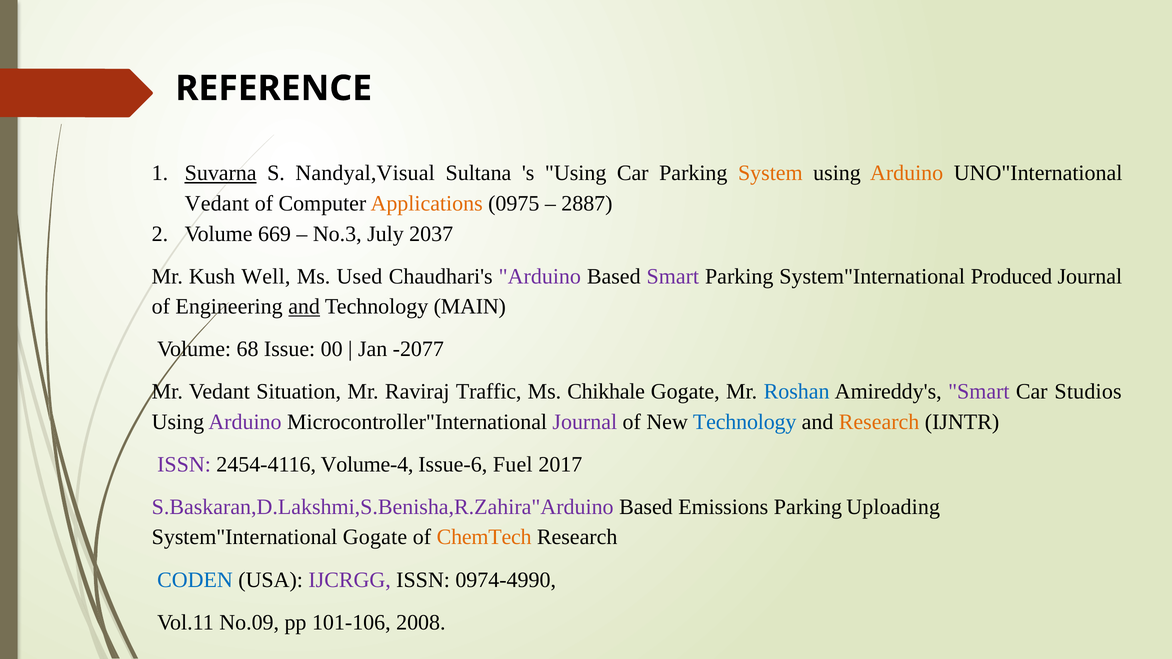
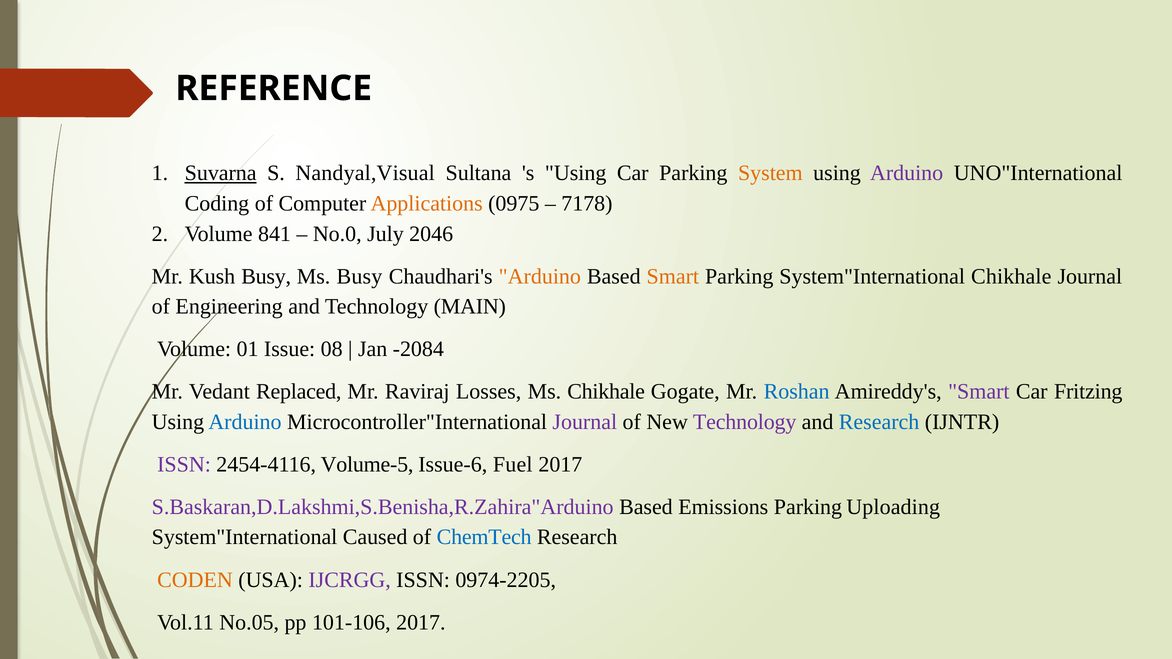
Arduino at (907, 173) colour: orange -> purple
Vedant at (217, 204): Vedant -> Coding
2887: 2887 -> 7178
669: 669 -> 841
No.3: No.3 -> No.0
2037: 2037 -> 2046
Kush Well: Well -> Busy
Ms Used: Used -> Busy
Arduino at (540, 276) colour: purple -> orange
Smart at (673, 276) colour: purple -> orange
System"International Produced: Produced -> Chikhale
and at (304, 307) underline: present -> none
68: 68 -> 01
00: 00 -> 08
-2077: -2077 -> -2084
Situation: Situation -> Replaced
Traffic: Traffic -> Losses
Studios: Studios -> Fritzing
Arduino at (245, 422) colour: purple -> blue
Technology at (745, 422) colour: blue -> purple
Research at (879, 422) colour: orange -> blue
Volume-4: Volume-4 -> Volume-5
System"International Gogate: Gogate -> Caused
ChemTech colour: orange -> blue
CODEN colour: blue -> orange
0974-4990: 0974-4990 -> 0974-2205
No.09: No.09 -> No.05
101-106 2008: 2008 -> 2017
